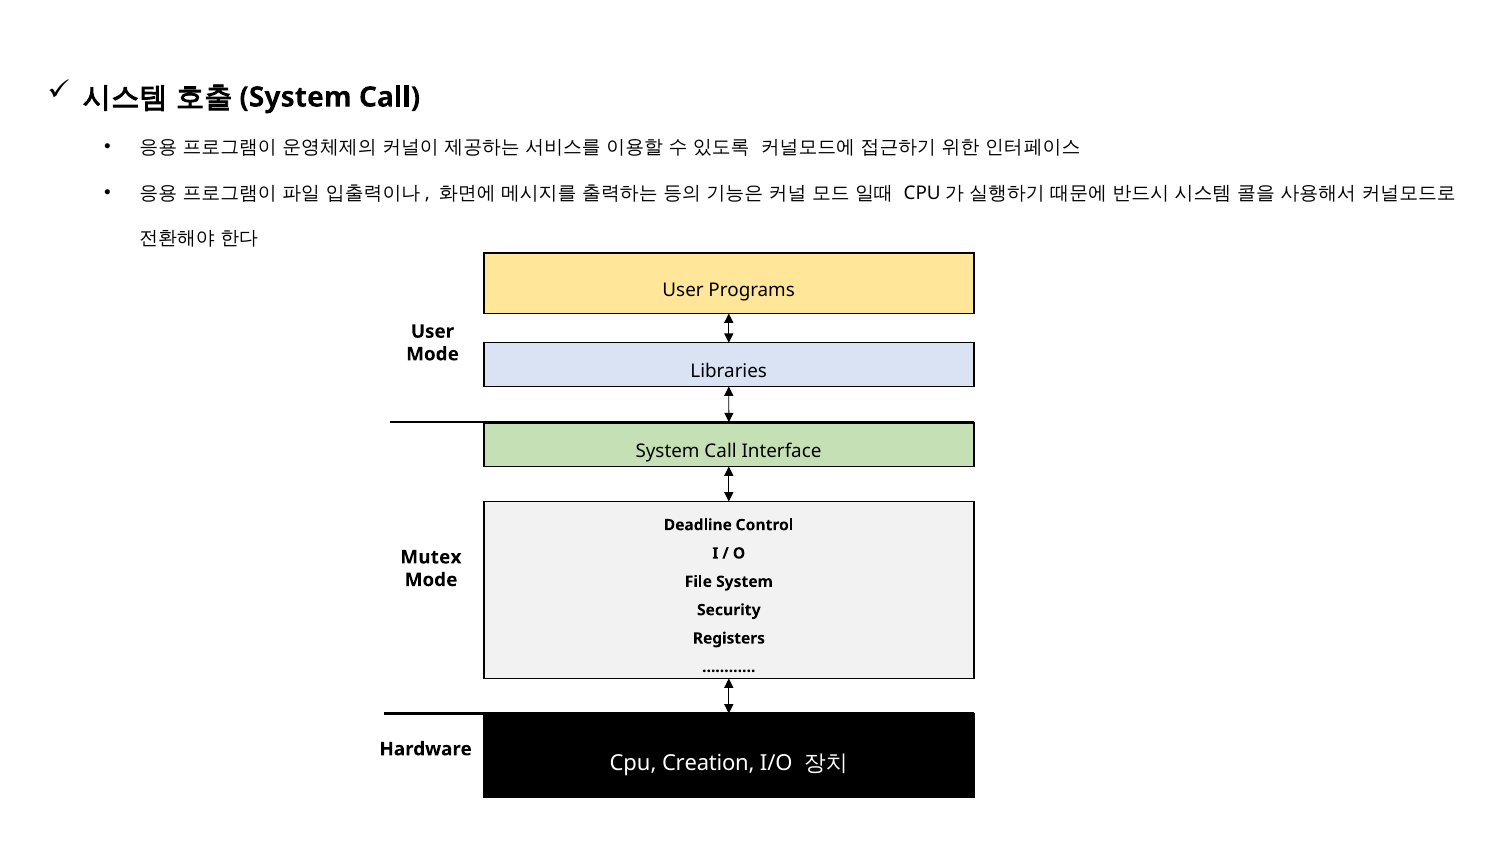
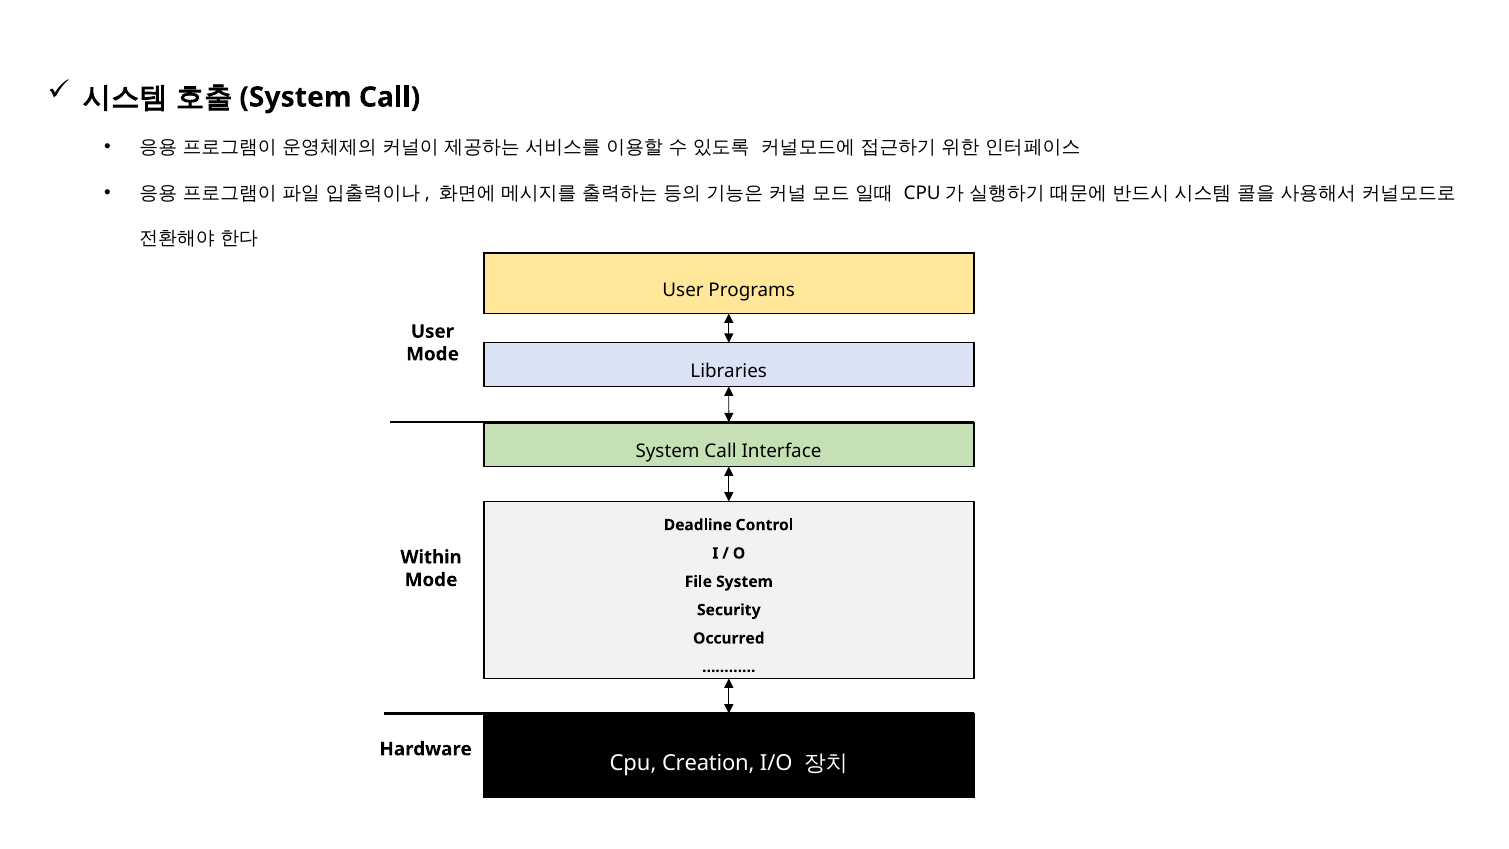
Mutex: Mutex -> Within
Registers: Registers -> Occurred
